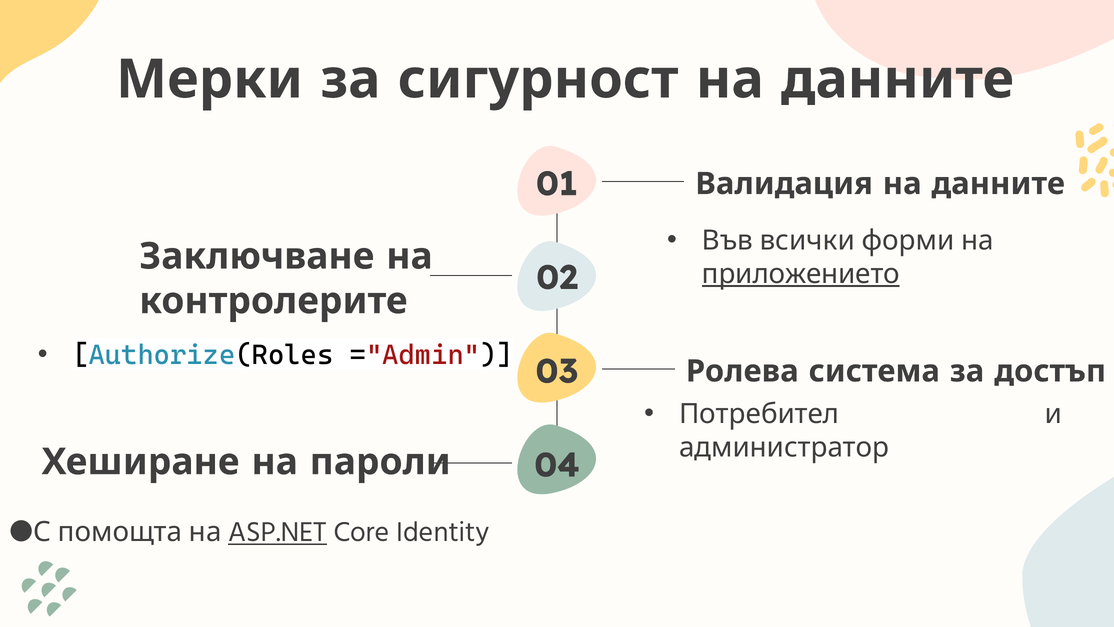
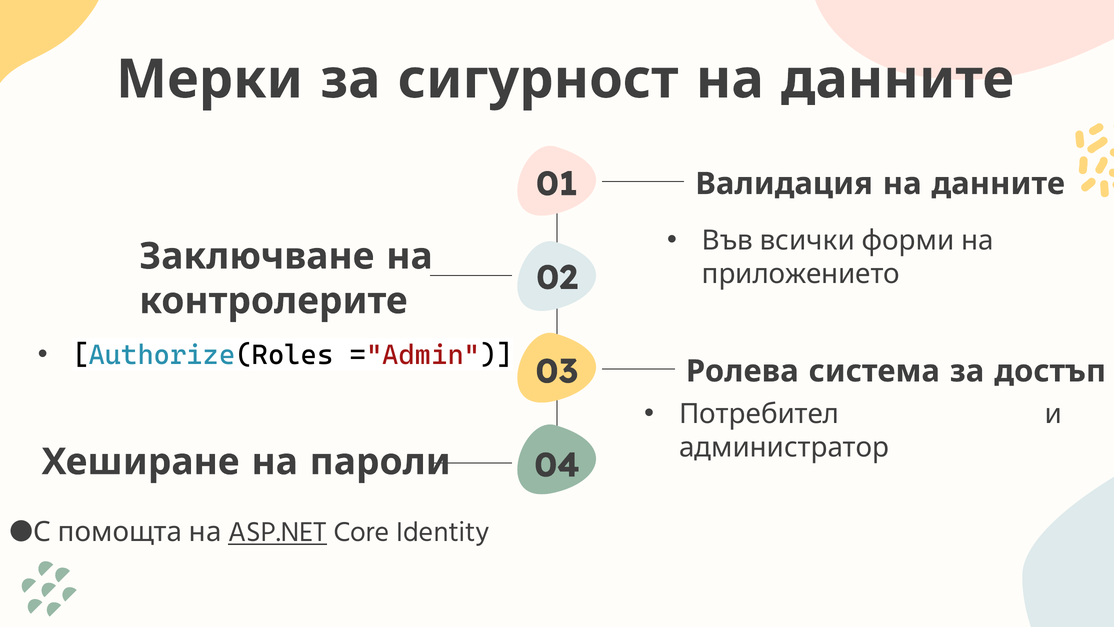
приложението underline: present -> none
